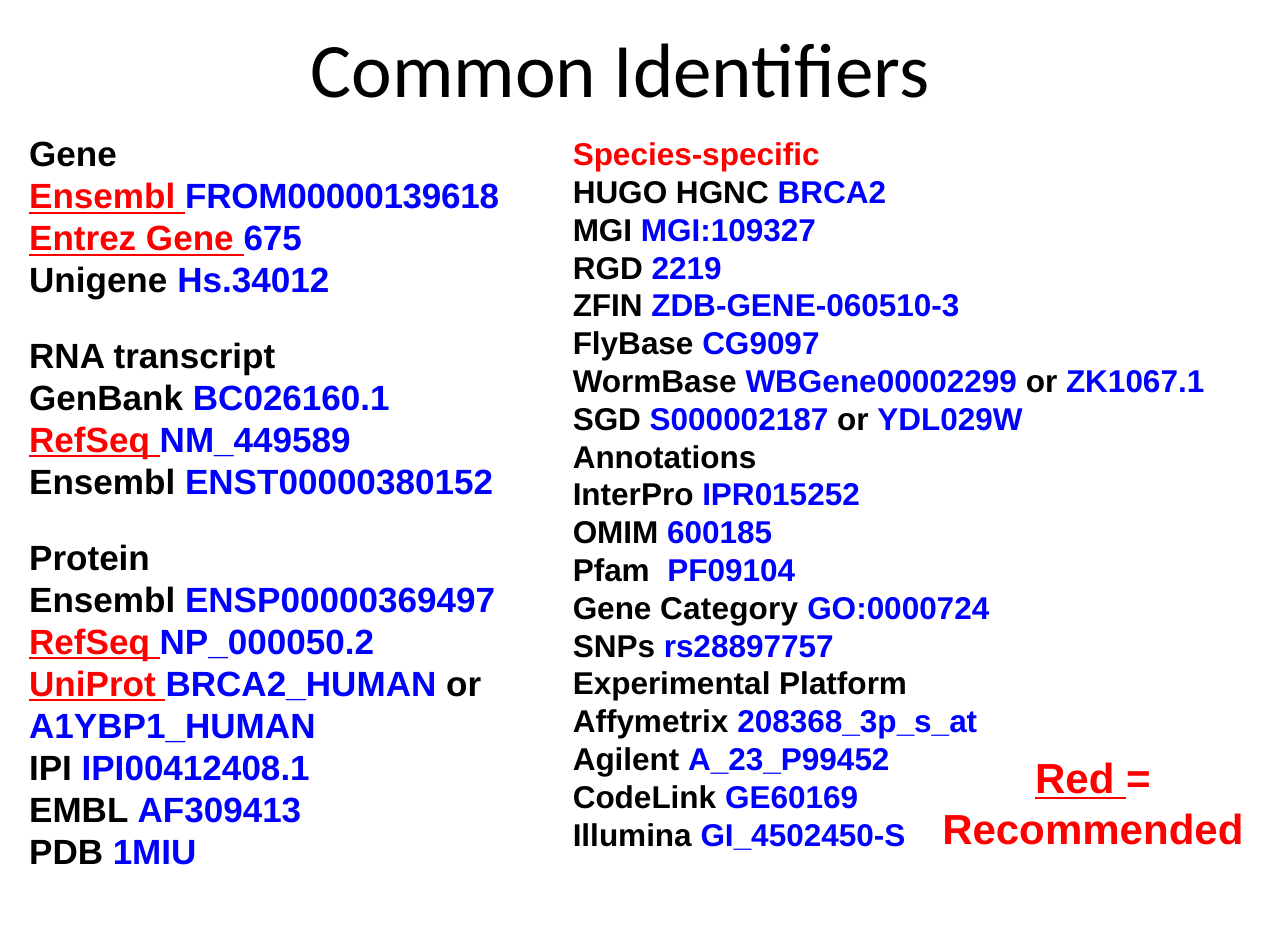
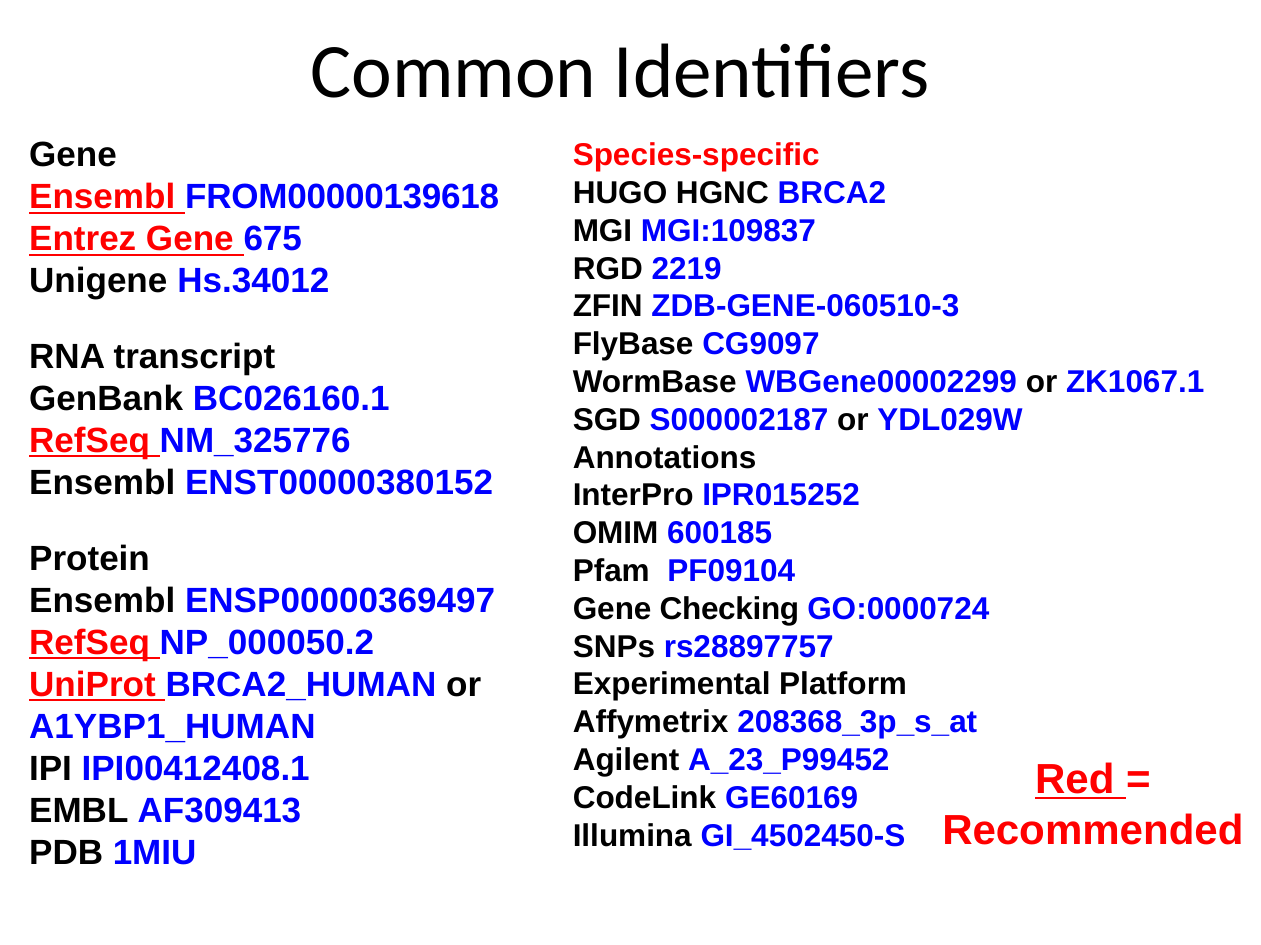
MGI:109327: MGI:109327 -> MGI:109837
NM_449589: NM_449589 -> NM_325776
Category: Category -> Checking
